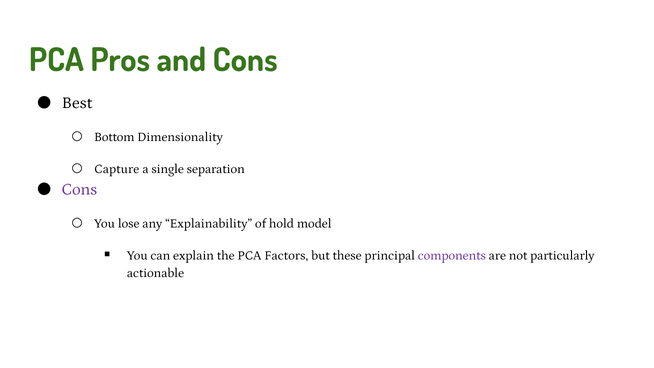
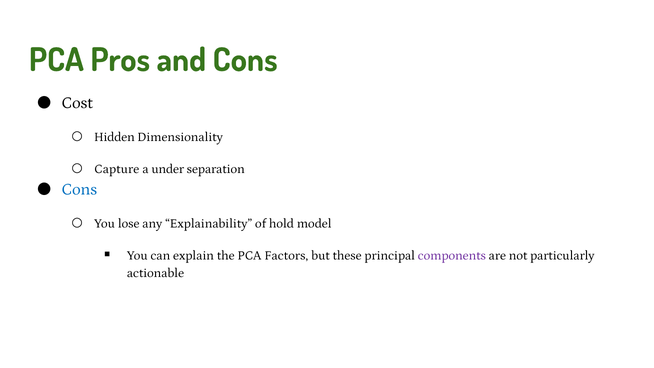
Best: Best -> Cost
Bottom: Bottom -> Hidden
single: single -> under
Cons at (79, 190) colour: purple -> blue
